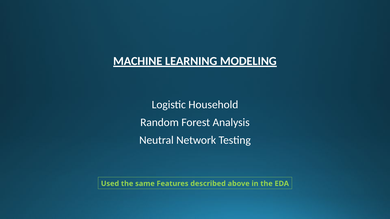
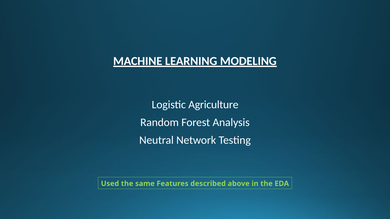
Household: Household -> Agriculture
